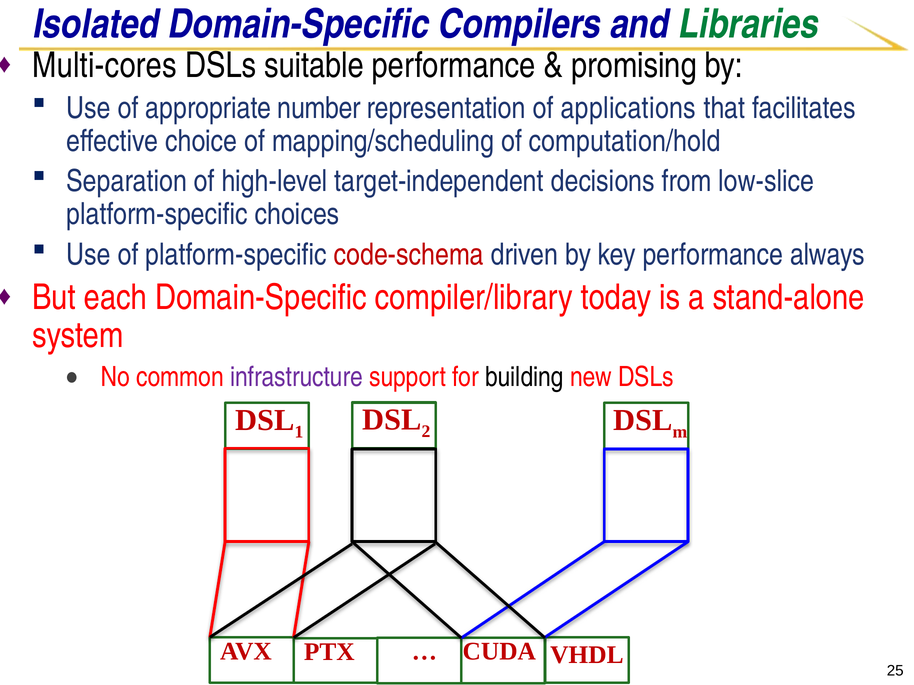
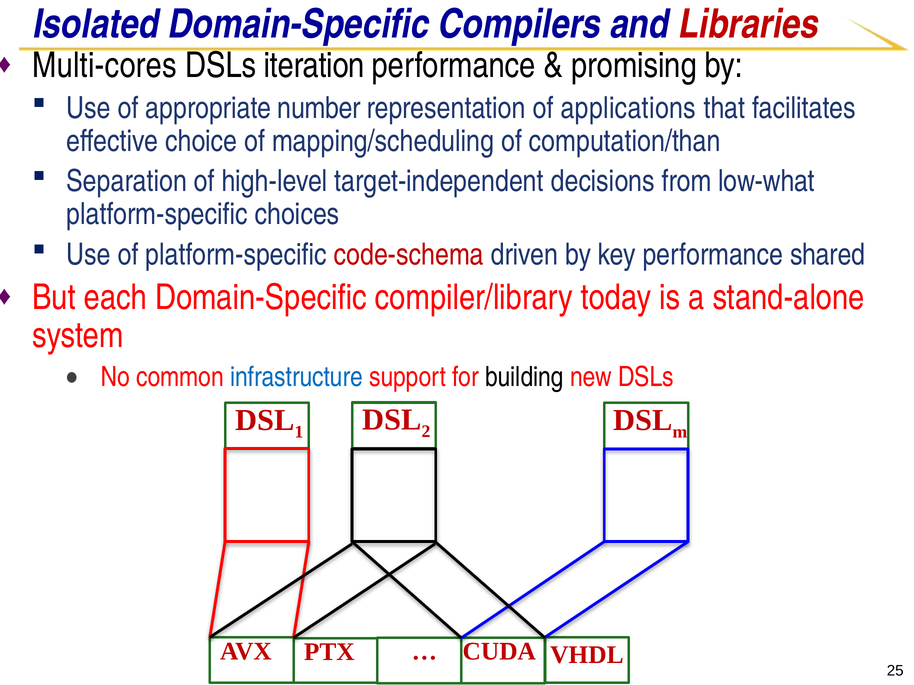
Libraries colour: green -> red
suitable: suitable -> iteration
computation/hold: computation/hold -> computation/than
low-slice: low-slice -> low-what
always: always -> shared
infrastructure colour: purple -> blue
